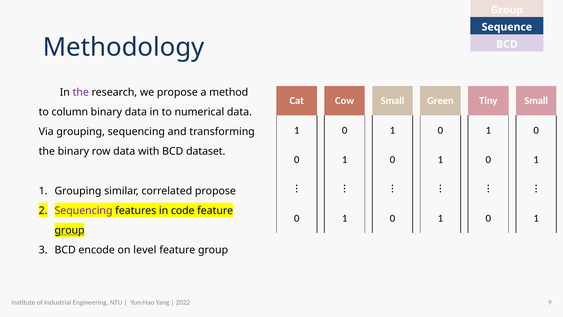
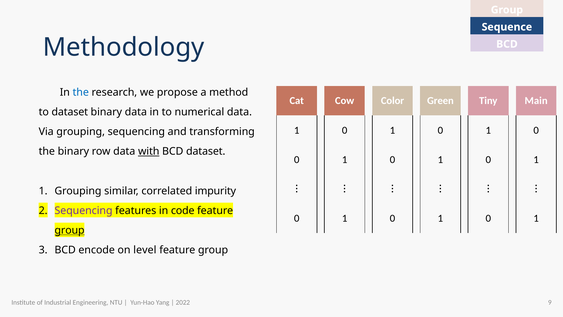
the at (81, 92) colour: purple -> blue
Small at (393, 101): Small -> Color
Small at (536, 101): Small -> Main
to column: column -> dataset
with underline: none -> present
correlated propose: propose -> impurity
